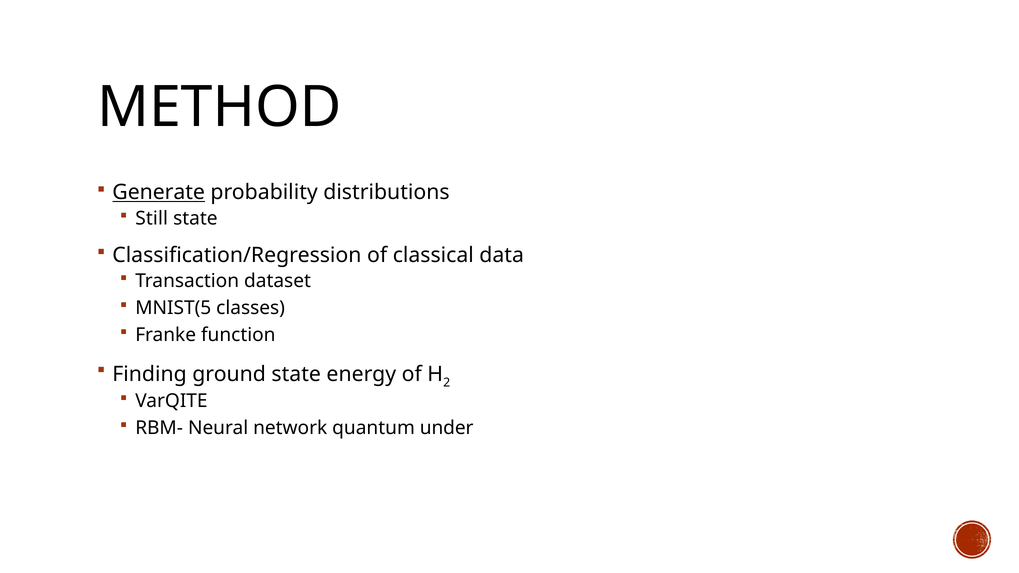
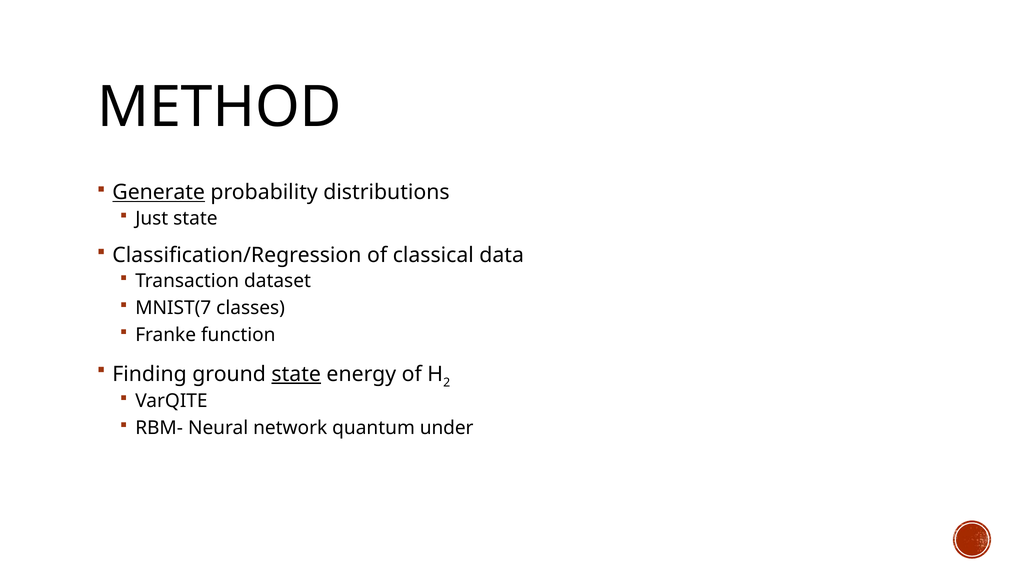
Still: Still -> Just
MNIST(5: MNIST(5 -> MNIST(7
state at (296, 374) underline: none -> present
